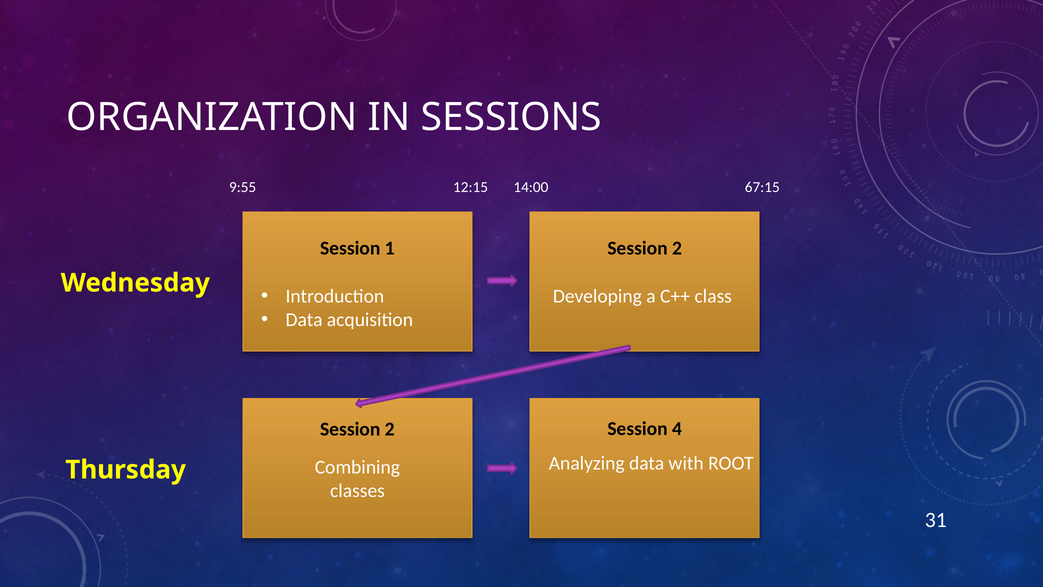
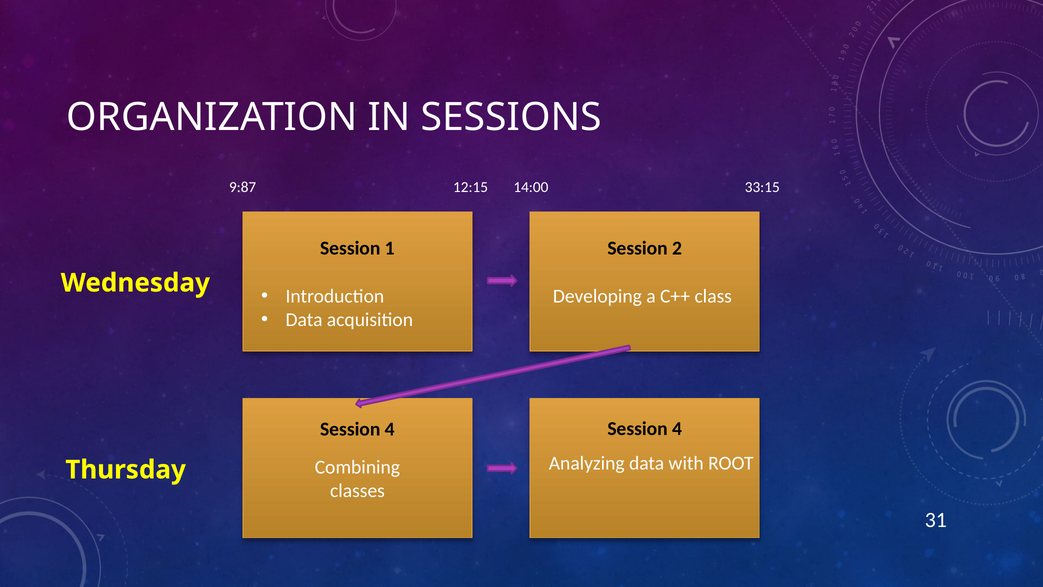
9:55: 9:55 -> 9:87
67:15: 67:15 -> 33:15
2 at (390, 429): 2 -> 4
